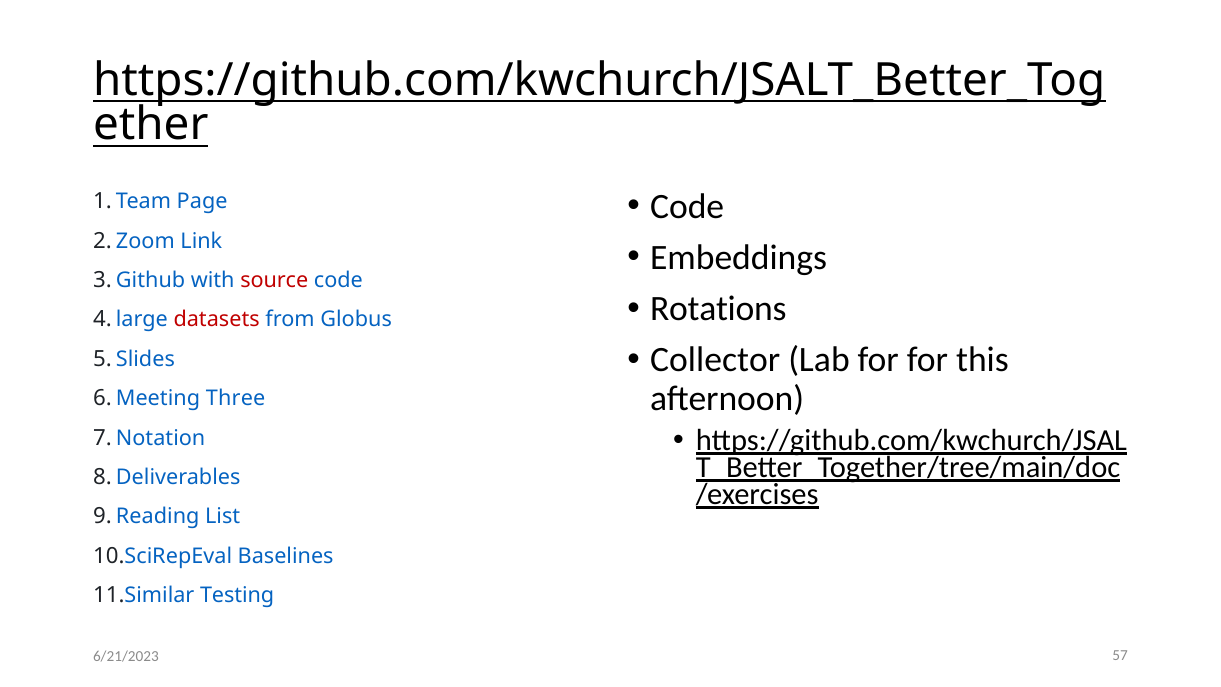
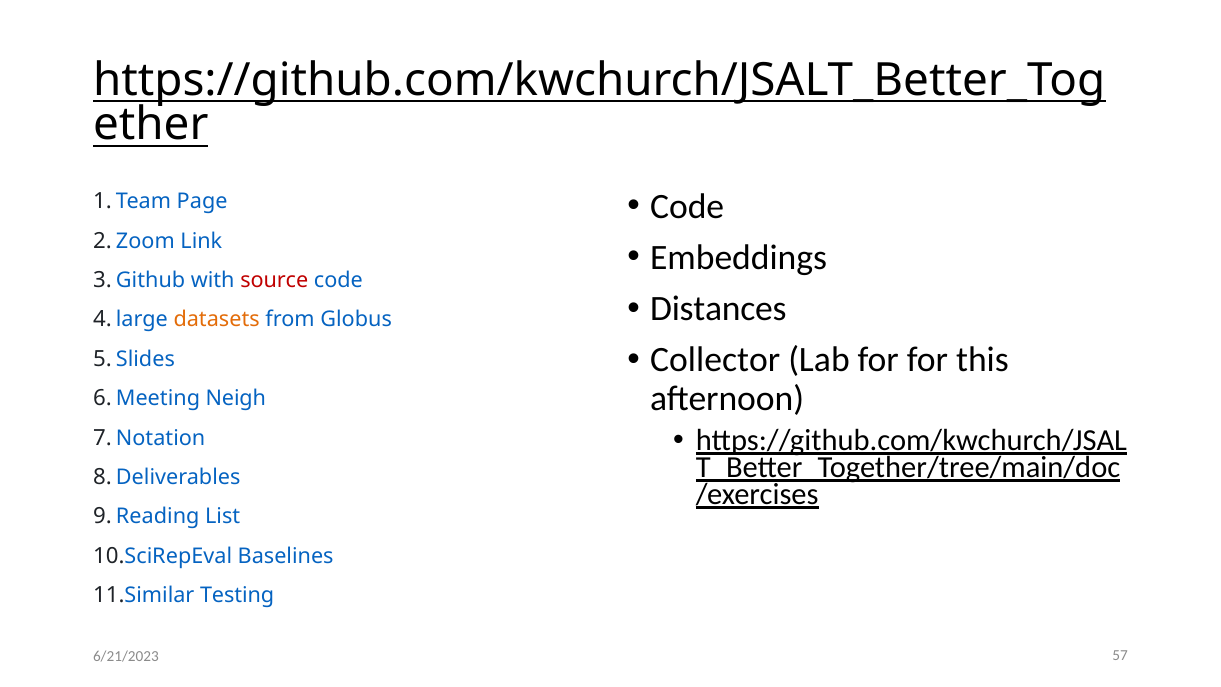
Rotations: Rotations -> Distances
datasets colour: red -> orange
Three: Three -> Neigh
